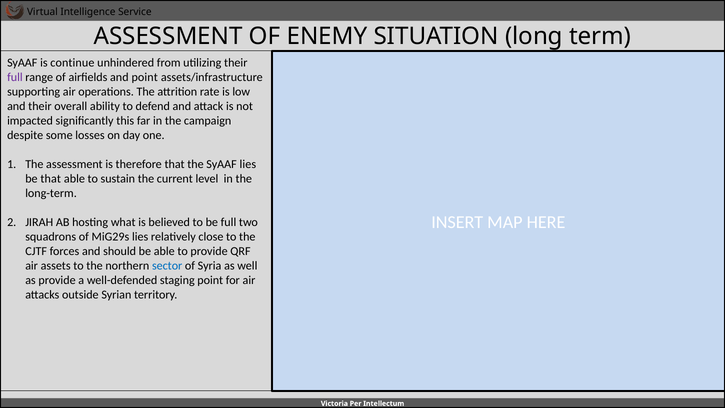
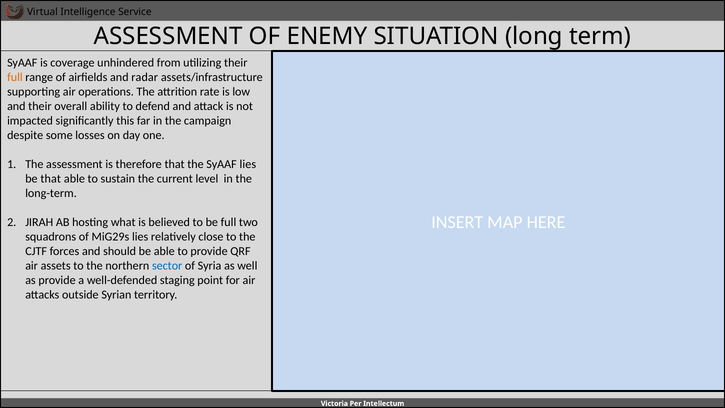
continue: continue -> coverage
full at (15, 77) colour: purple -> orange
and point: point -> radar
